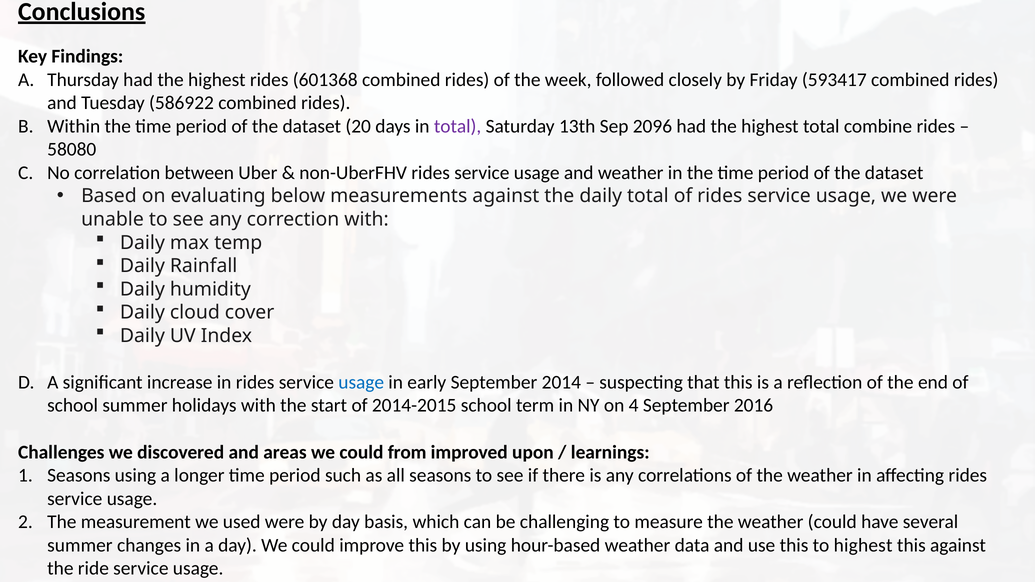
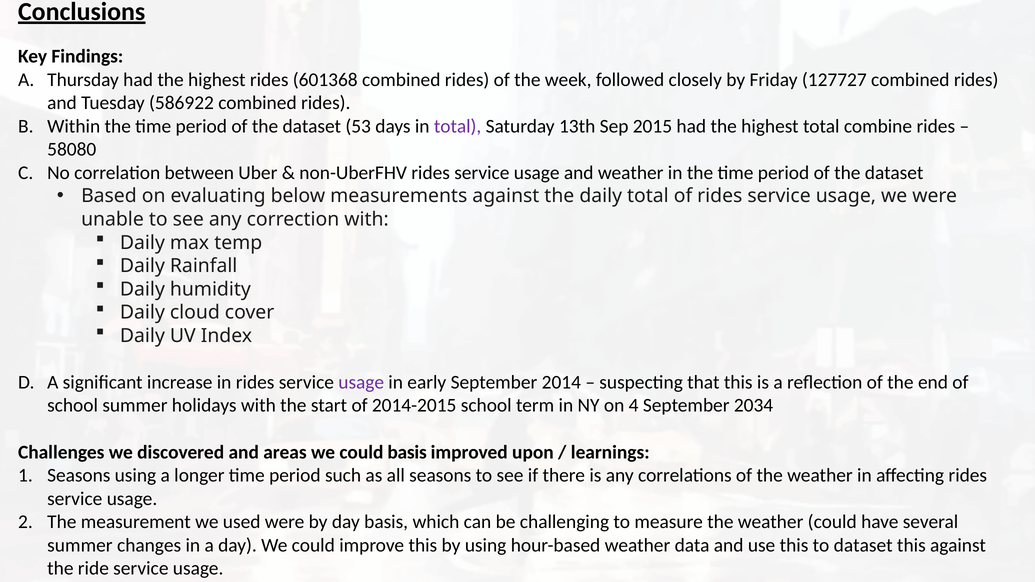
593417: 593417 -> 127727
20: 20 -> 53
2096: 2096 -> 2015
usage at (361, 382) colour: blue -> purple
2016: 2016 -> 2034
could from: from -> basis
to highest: highest -> dataset
